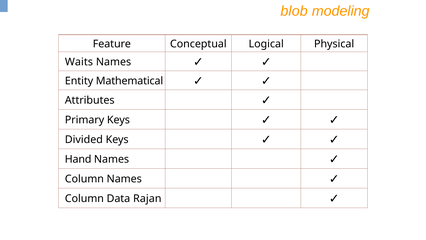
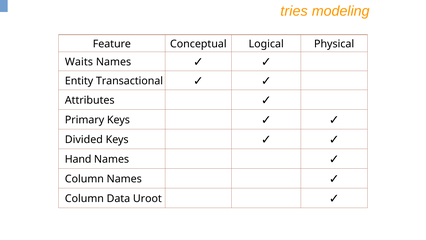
blob: blob -> tries
Mathematical: Mathematical -> Transactional
Rajan: Rajan -> Uroot
